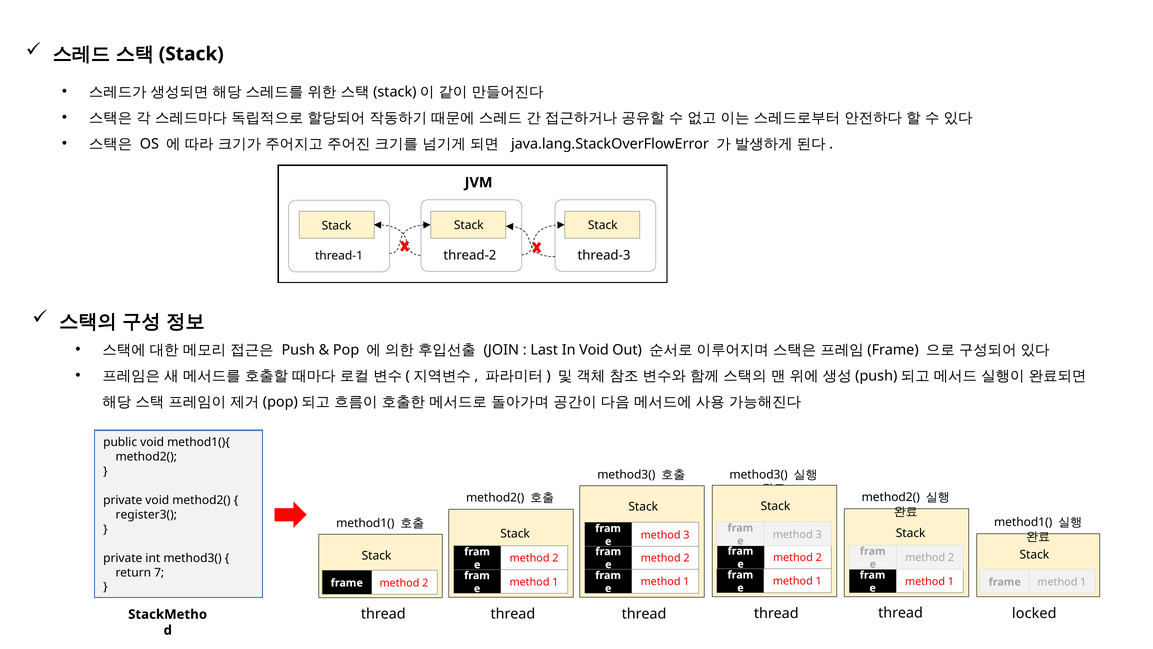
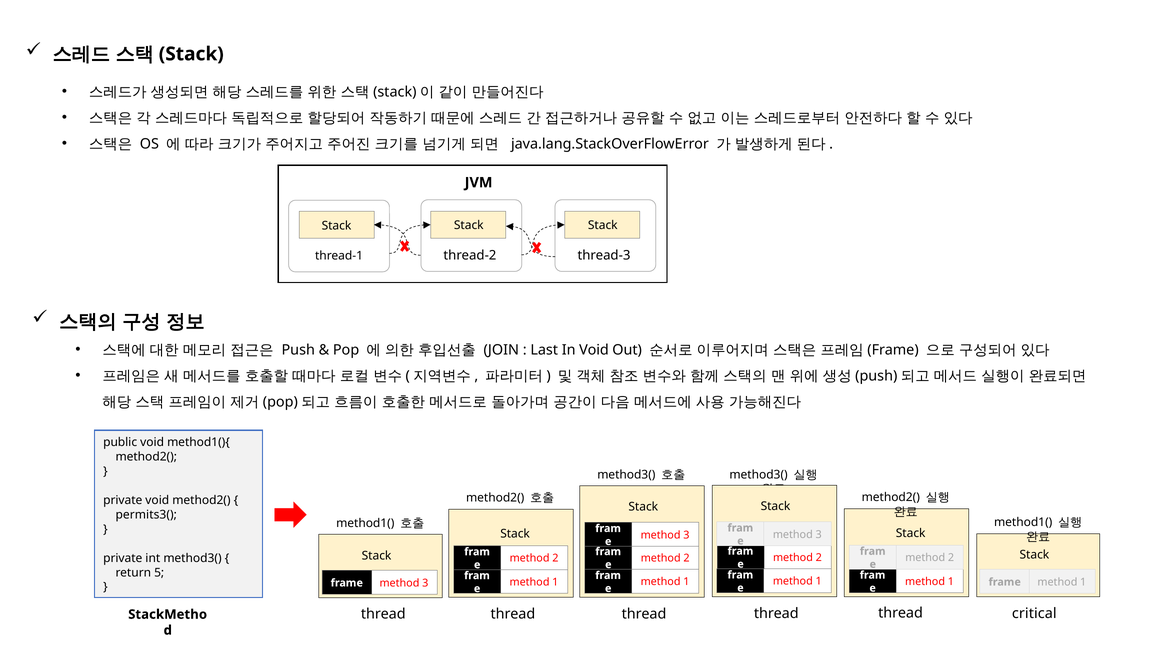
register3(: register3( -> permits3(
7: 7 -> 5
2 at (425, 583): 2 -> 3
locked: locked -> critical
